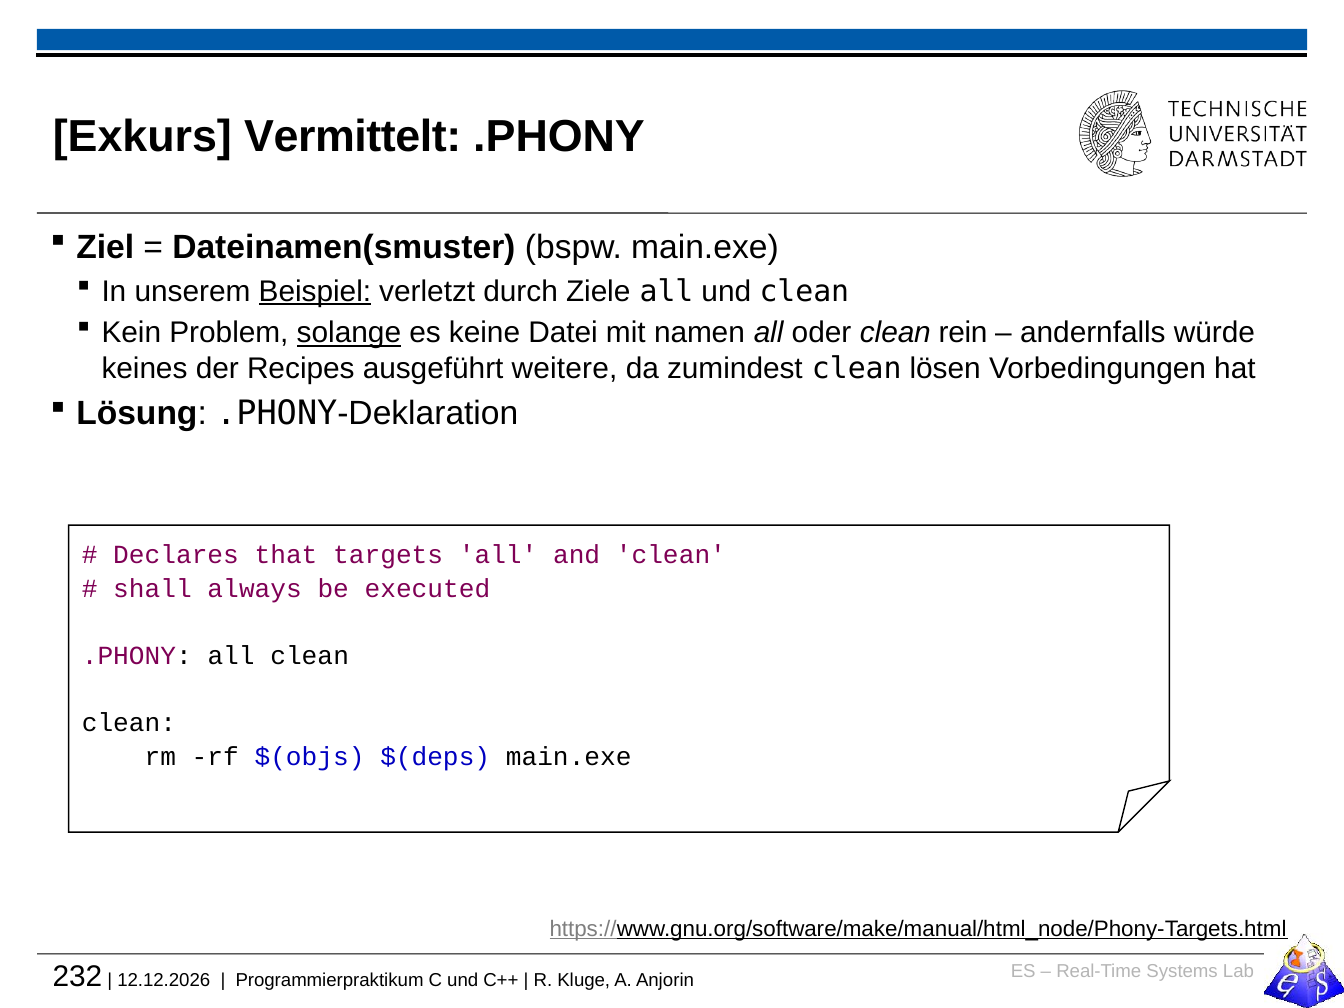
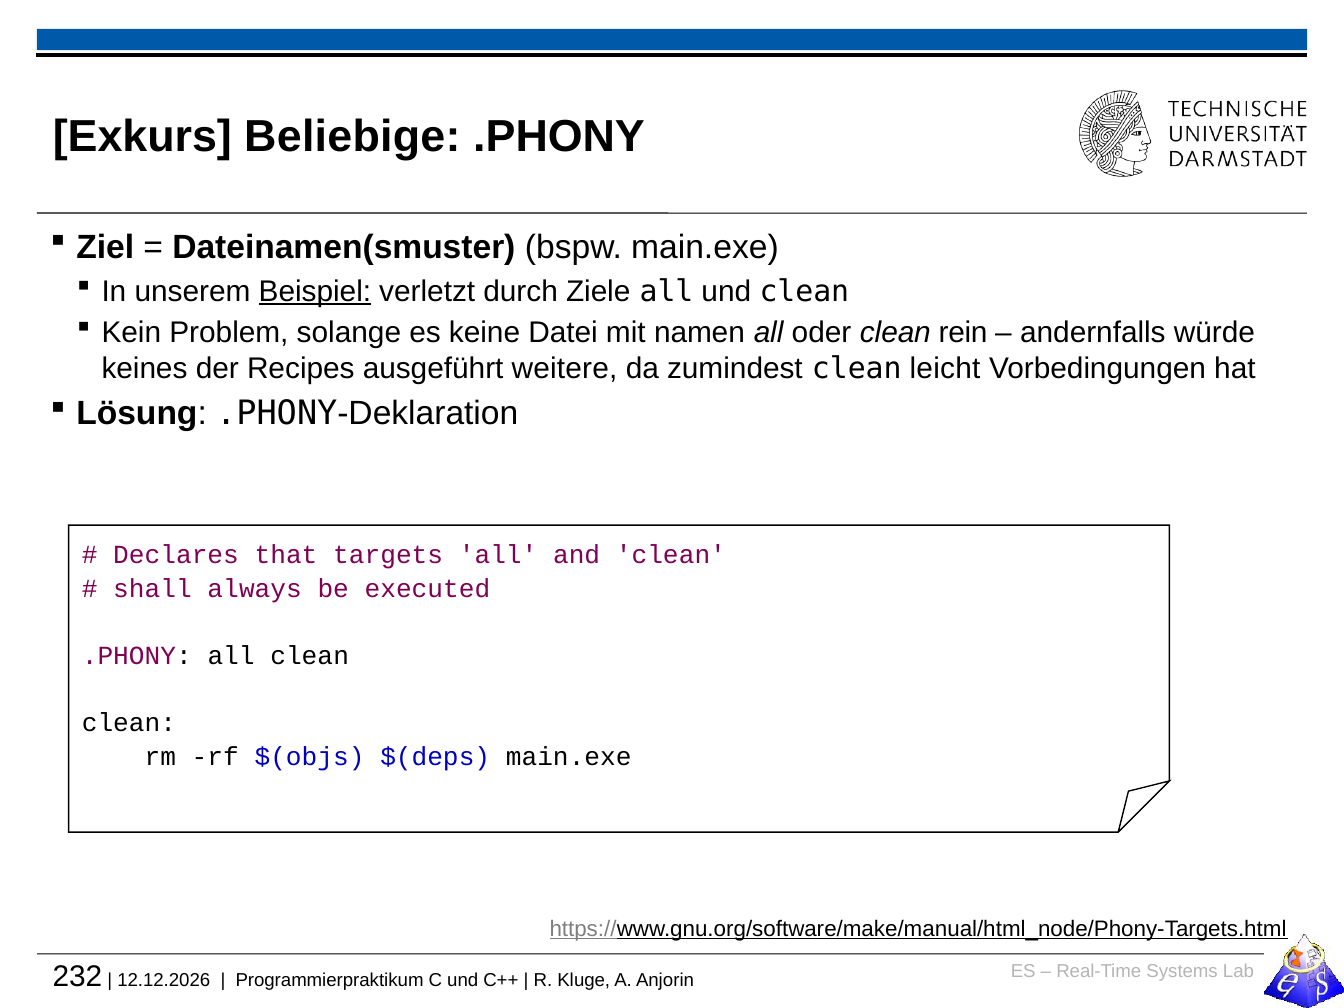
Vermittelt: Vermittelt -> Beliebige
solange underline: present -> none
lösen: lösen -> leicht
